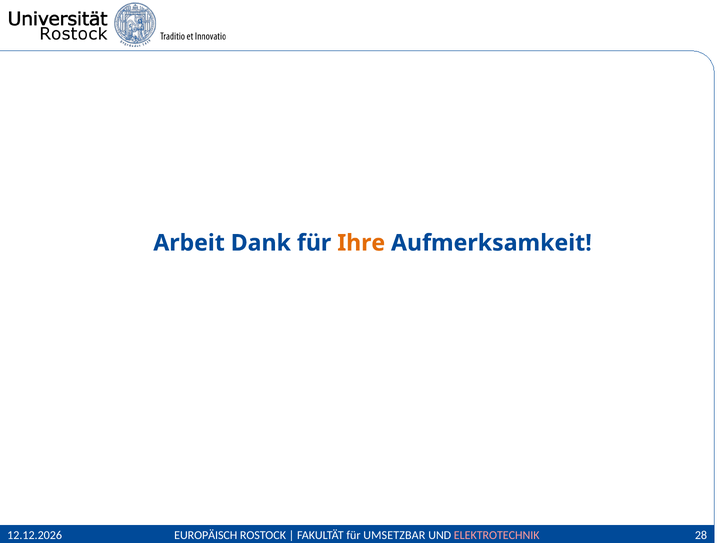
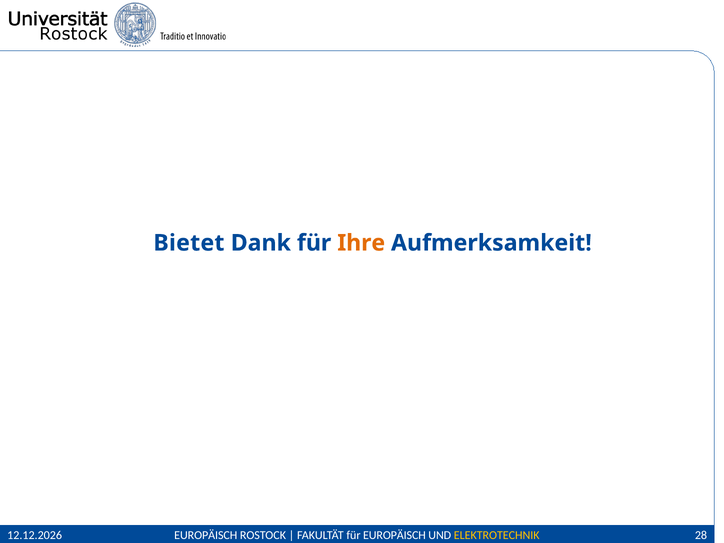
Arbeit: Arbeit -> Bietet
für UMSETZBAR: UMSETZBAR -> EUROPÄISCH
ELEKTROTECHNIK colour: pink -> yellow
